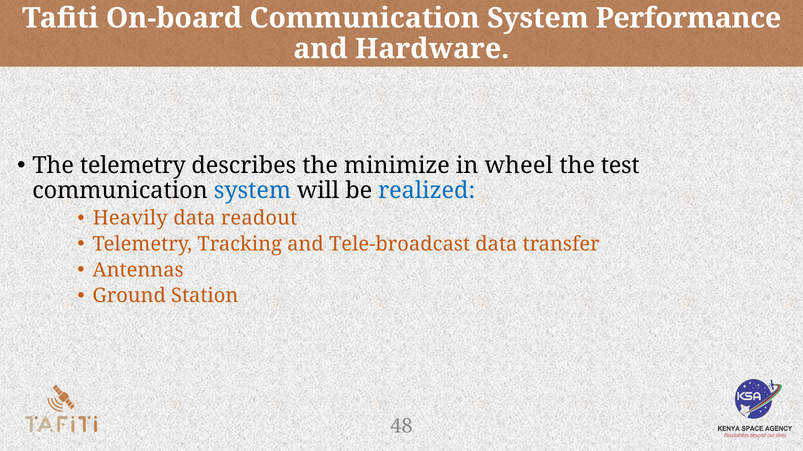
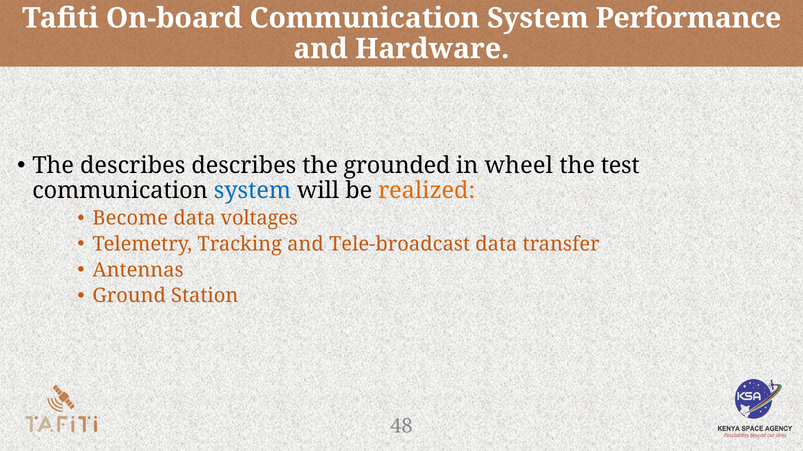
The telemetry: telemetry -> describes
minimize: minimize -> grounded
realized colour: blue -> orange
Heavily: Heavily -> Become
readout: readout -> voltages
